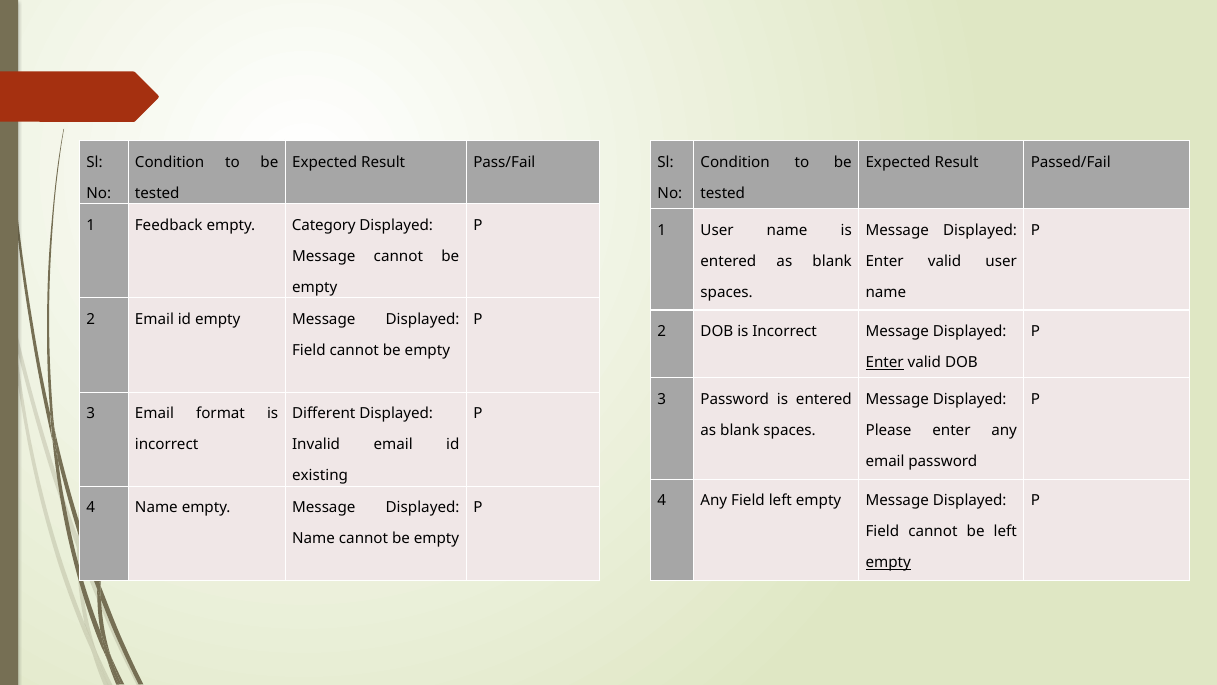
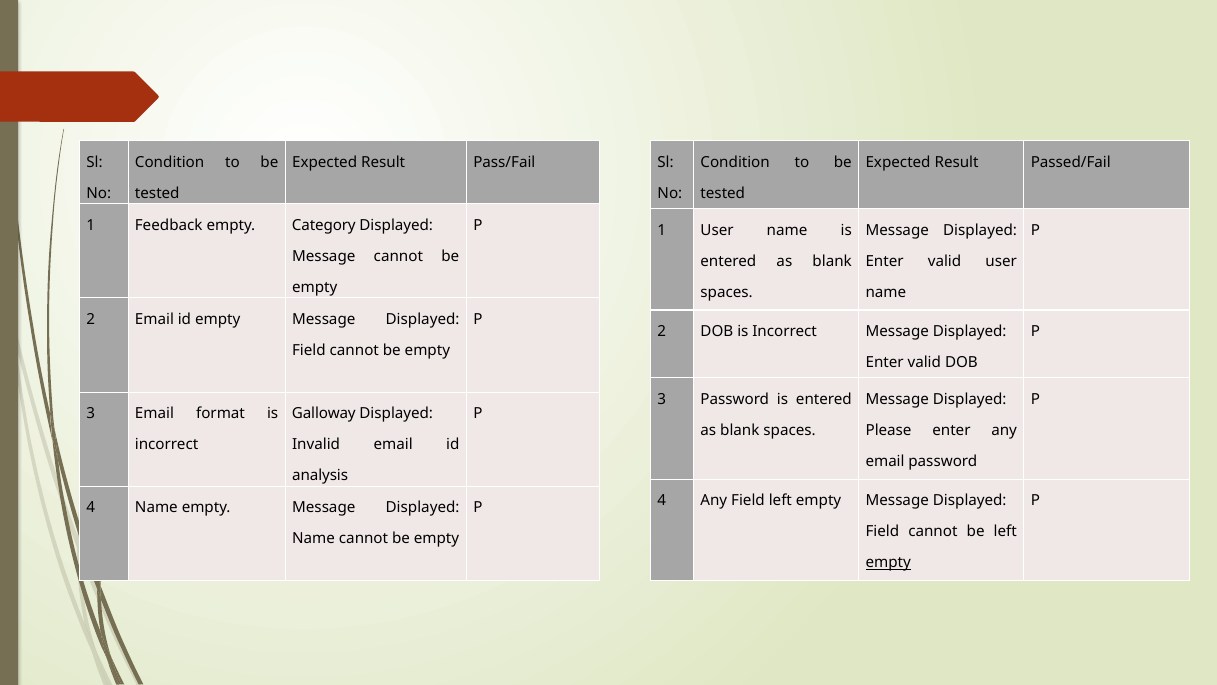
Enter at (885, 362) underline: present -> none
Different: Different -> Galloway
existing: existing -> analysis
